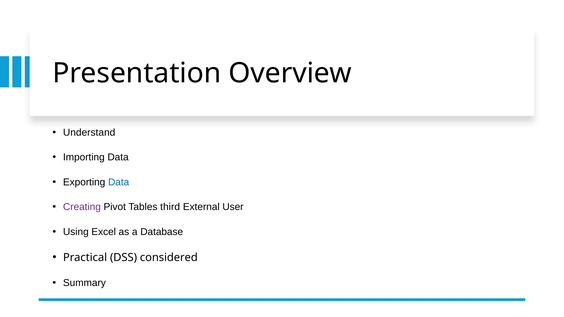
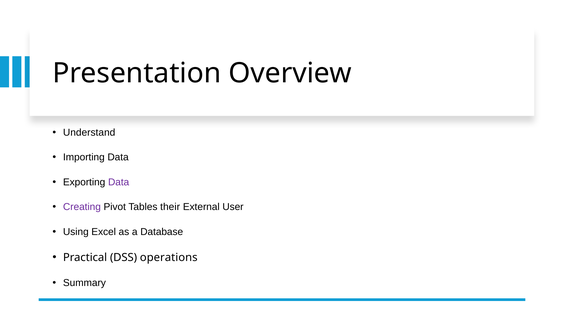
Data at (119, 182) colour: blue -> purple
third: third -> their
considered: considered -> operations
